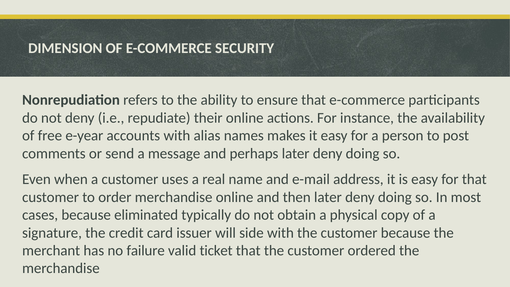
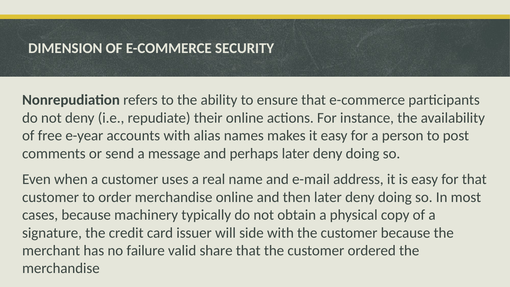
eliminated: eliminated -> machinery
ticket: ticket -> share
